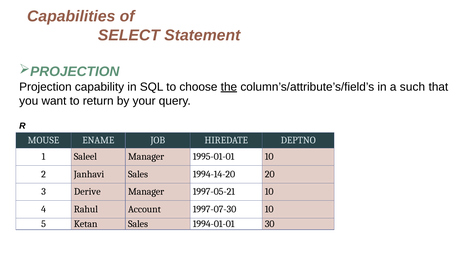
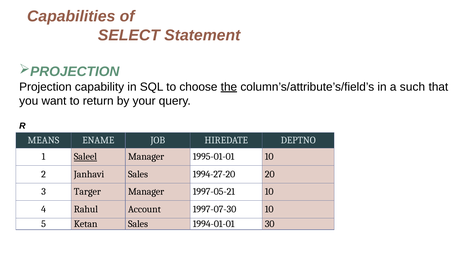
MOUSE: MOUSE -> MEANS
Saleel underline: none -> present
1994-14-20: 1994-14-20 -> 1994-27-20
Derive: Derive -> Targer
